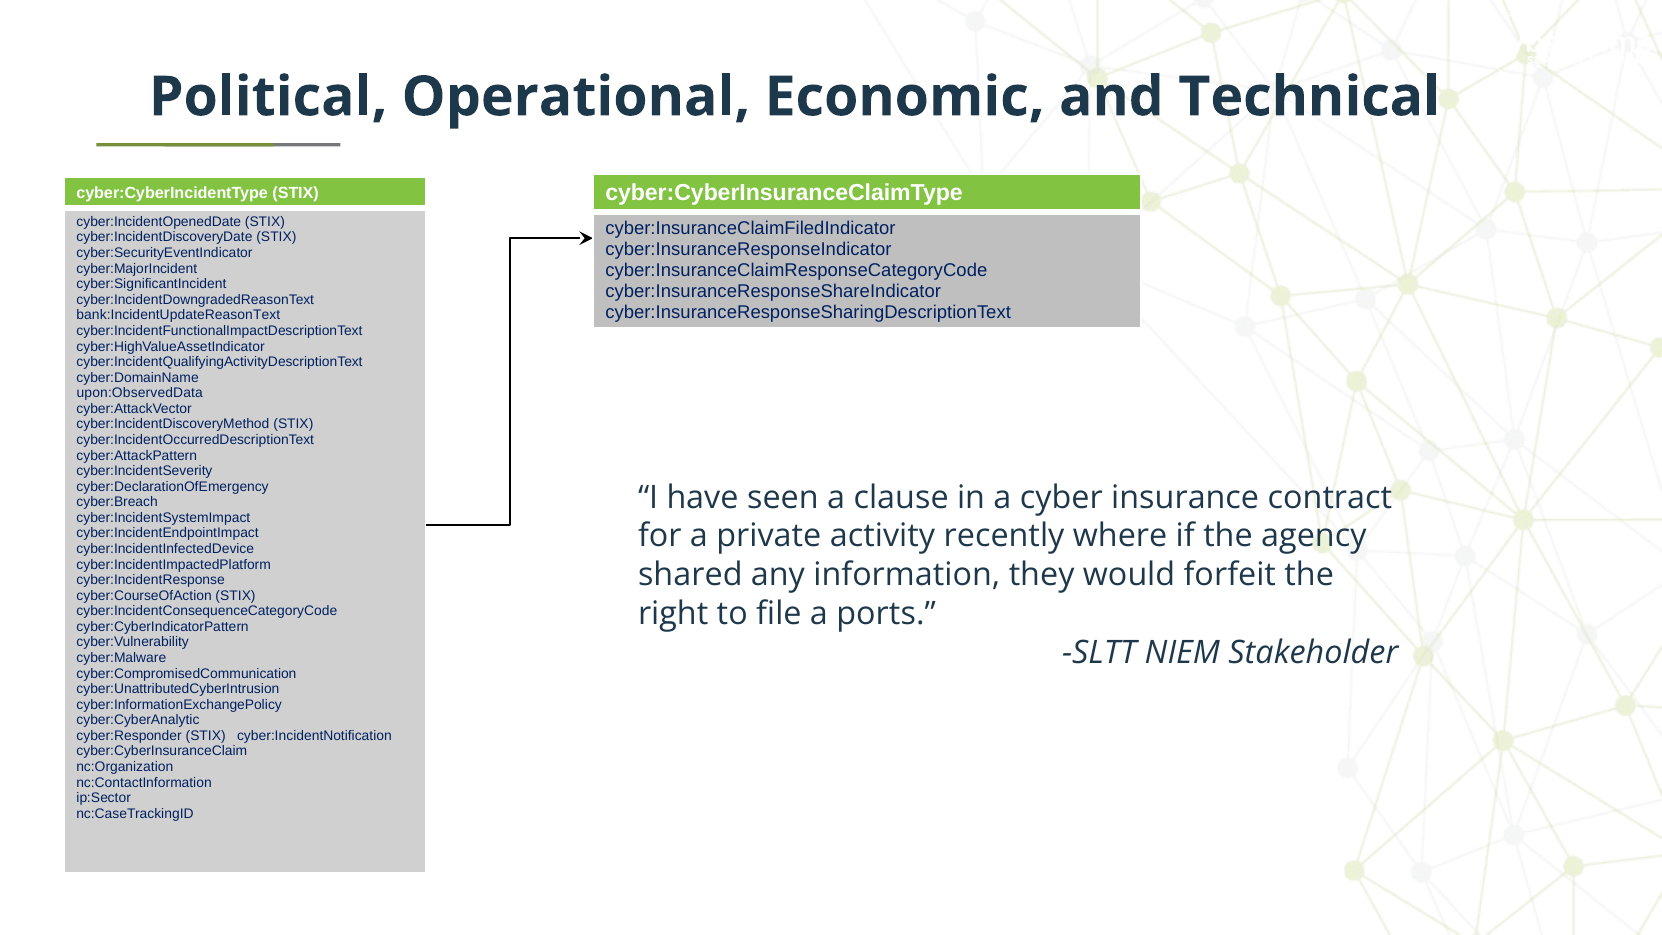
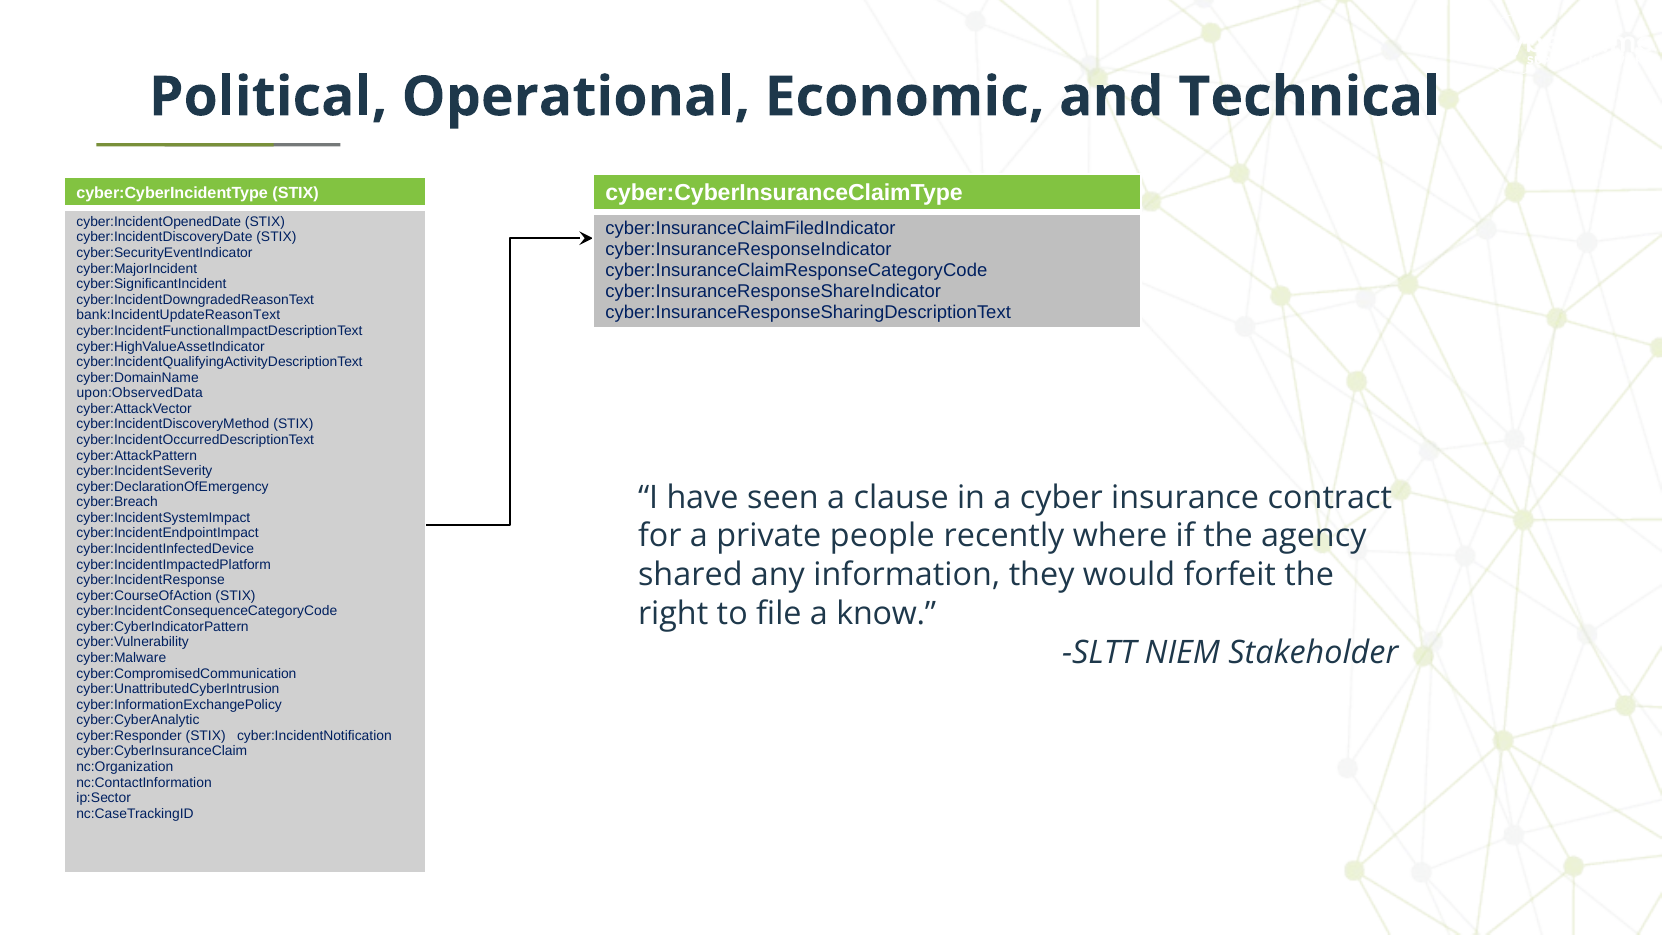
activity: activity -> people
ports: ports -> know
